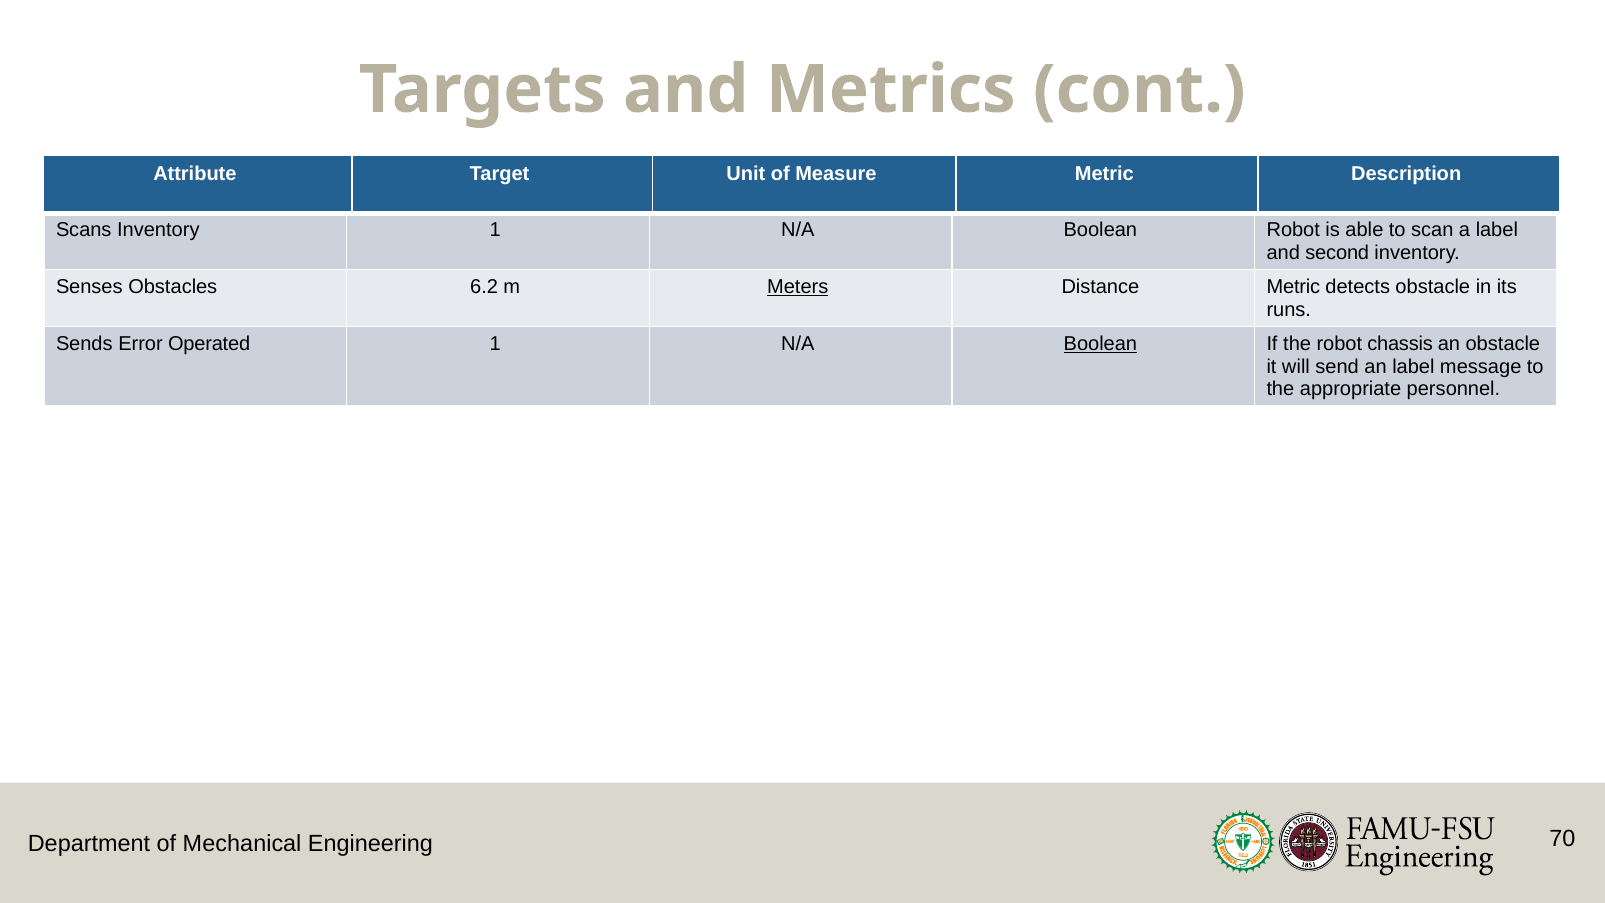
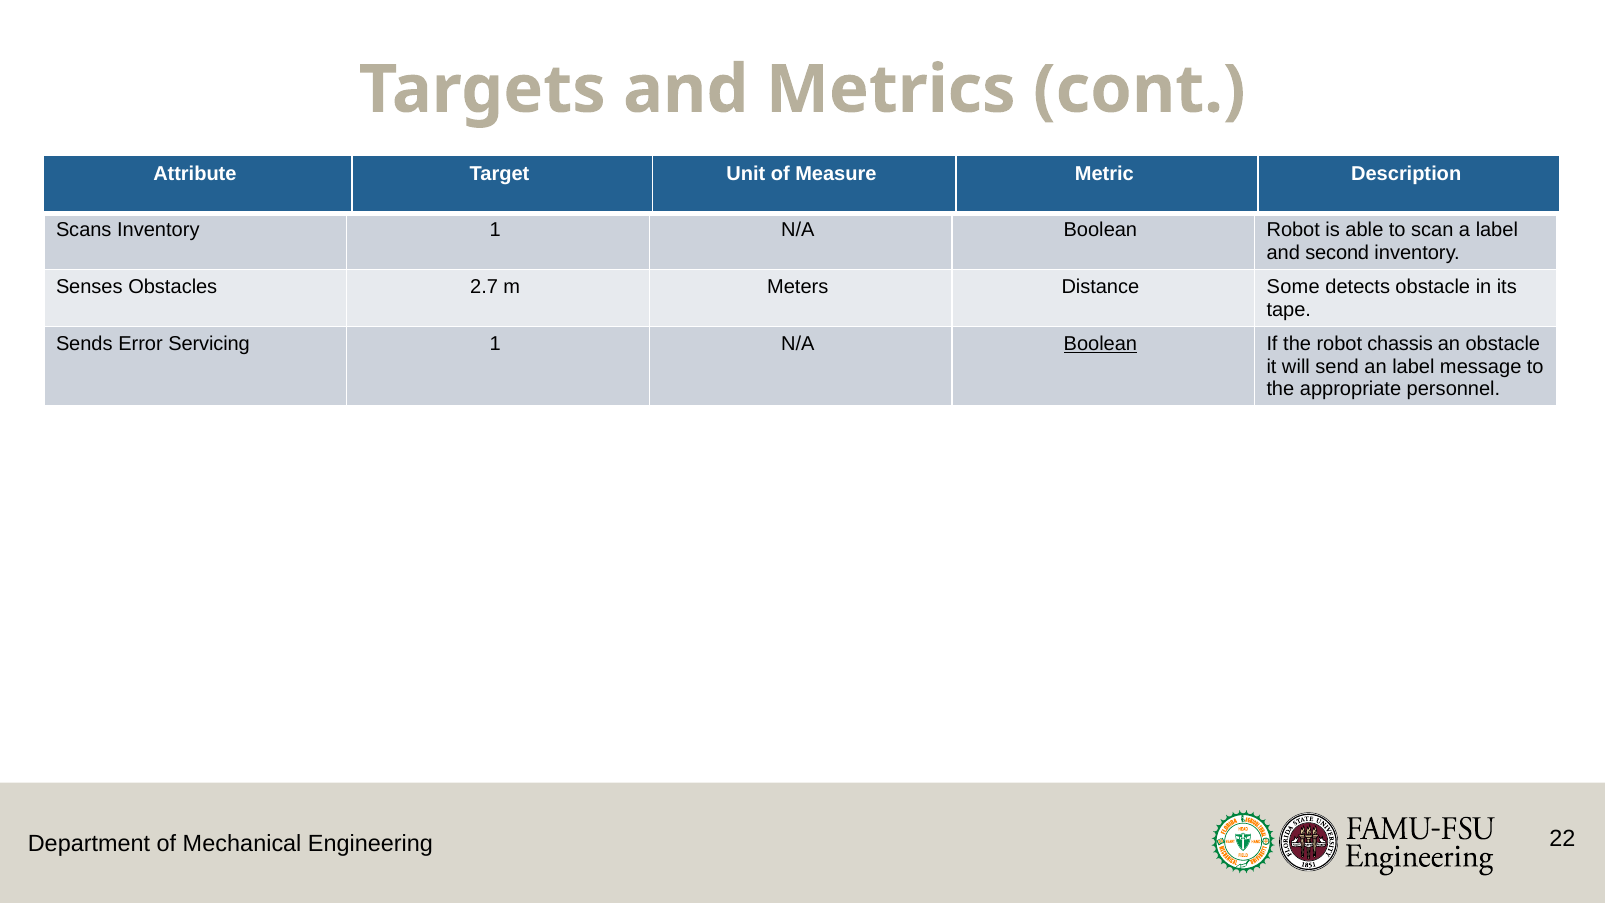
6.2: 6.2 -> 2.7
Meters underline: present -> none
Distance Metric: Metric -> Some
runs: runs -> tape
Operated: Operated -> Servicing
70: 70 -> 22
